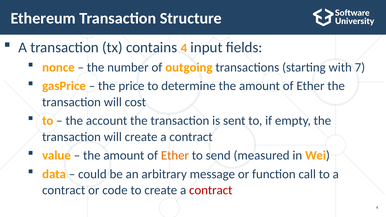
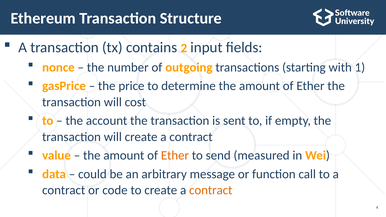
contains 4: 4 -> 2
7: 7 -> 1
contract at (211, 190) colour: red -> orange
